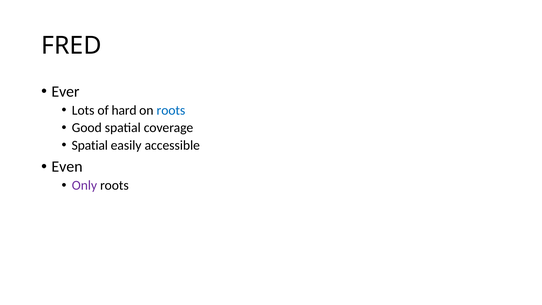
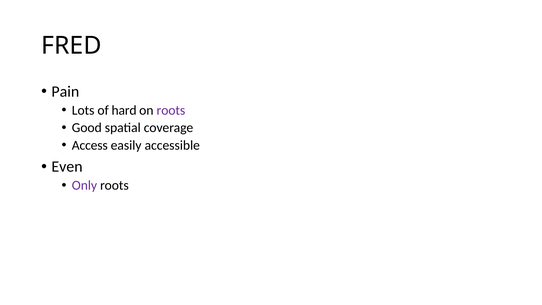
Ever: Ever -> Pain
roots at (171, 110) colour: blue -> purple
Spatial at (90, 145): Spatial -> Access
